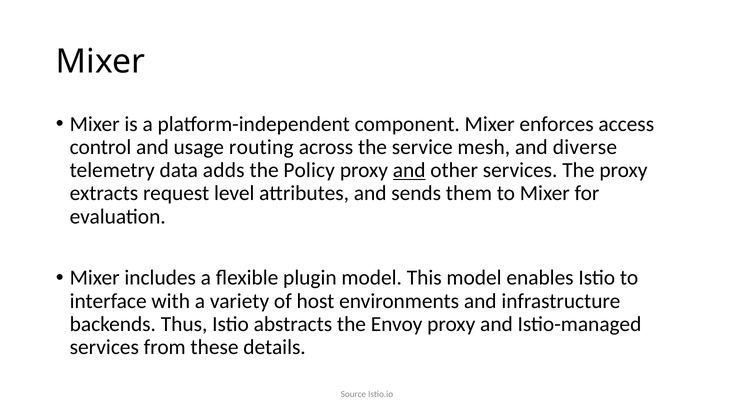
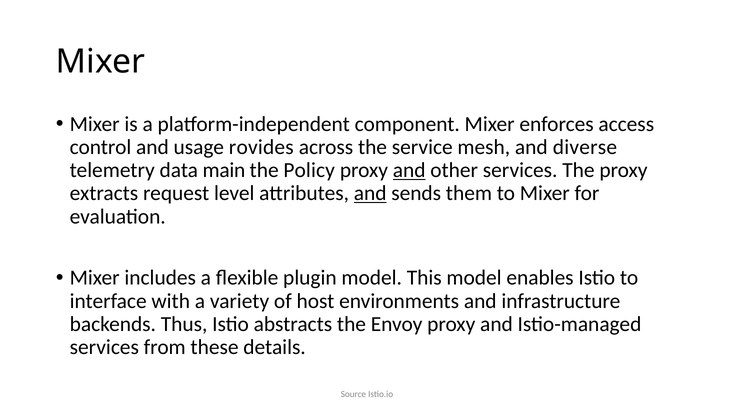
routing: routing -> rovides
adds: adds -> main
and at (370, 193) underline: none -> present
